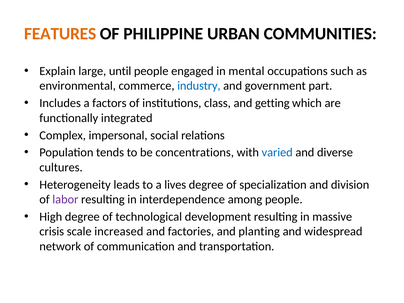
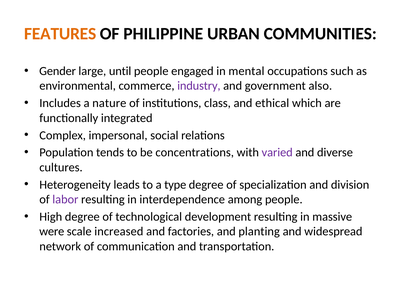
Explain: Explain -> Gender
industry colour: blue -> purple
part: part -> also
factors: factors -> nature
getting: getting -> ethical
varied colour: blue -> purple
lives: lives -> type
crisis: crisis -> were
